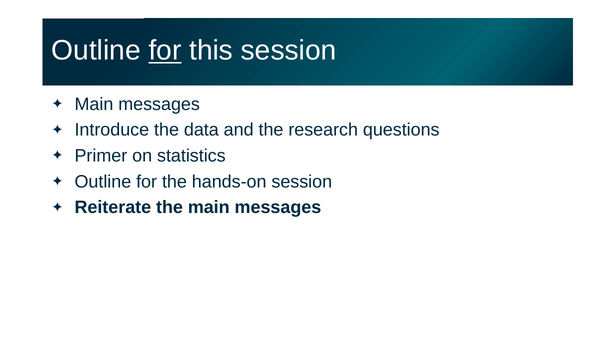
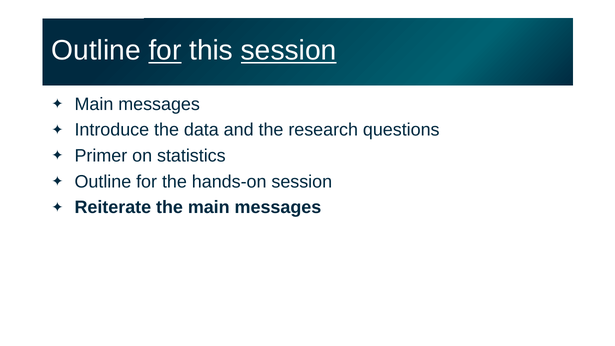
session at (289, 51) underline: none -> present
